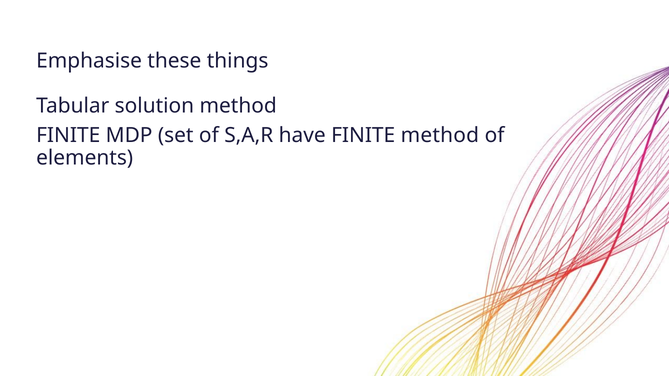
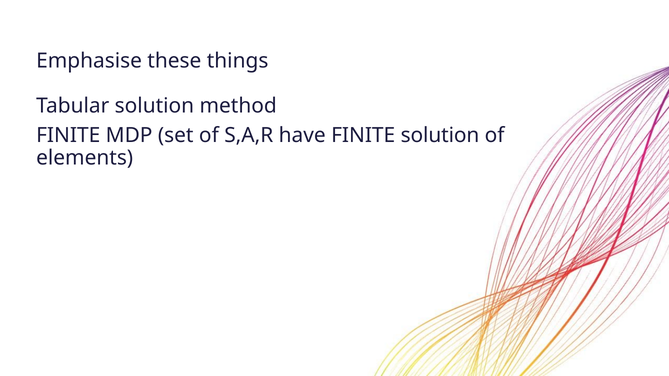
FINITE method: method -> solution
